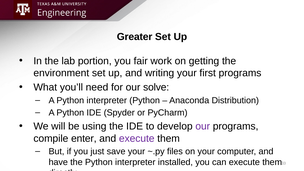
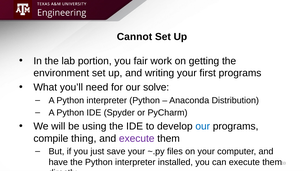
Greater: Greater -> Cannot
our at (203, 126) colour: purple -> blue
enter: enter -> thing
